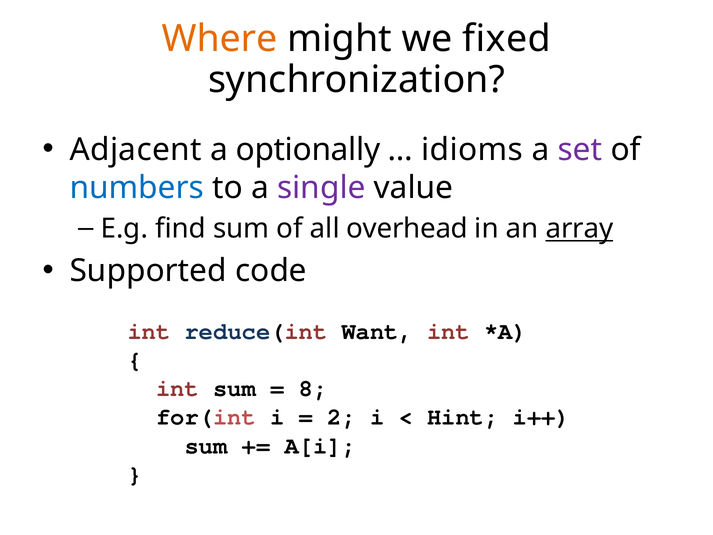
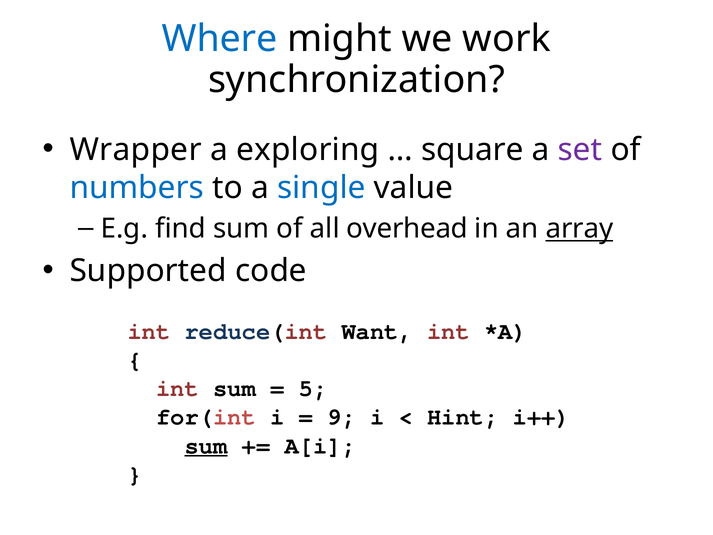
Where colour: orange -> blue
fixed: fixed -> work
Adjacent: Adjacent -> Wrapper
optionally: optionally -> exploring
idioms: idioms -> square
single colour: purple -> blue
8: 8 -> 5
2: 2 -> 9
sum at (206, 445) underline: none -> present
